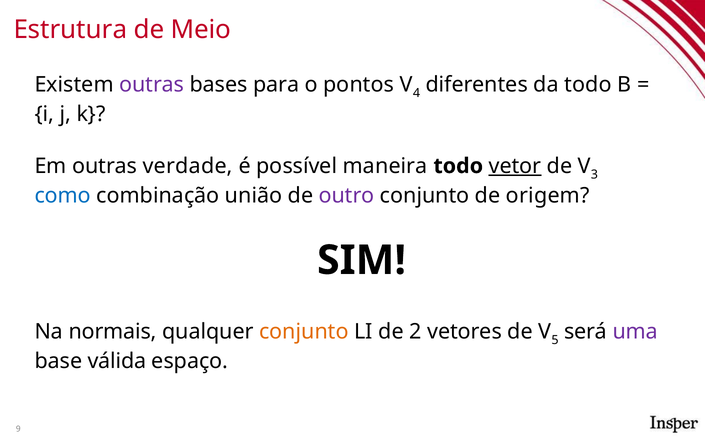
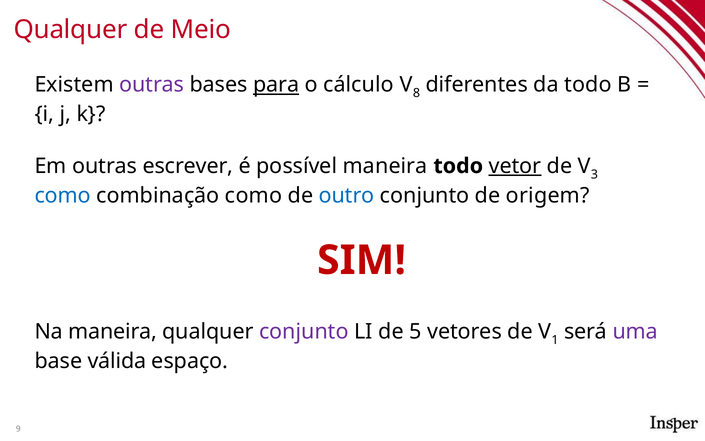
Estrutura at (70, 30): Estrutura -> Qualquer
para underline: none -> present
pontos: pontos -> cálculo
4: 4 -> 8
verdade: verdade -> escrever
combinação união: união -> como
outro colour: purple -> blue
SIM colour: black -> red
Na normais: normais -> maneira
conjunto at (304, 331) colour: orange -> purple
2: 2 -> 5
5: 5 -> 1
